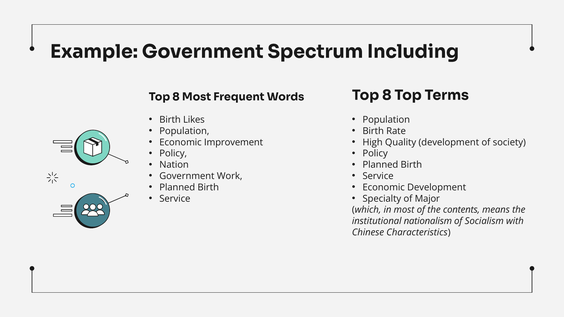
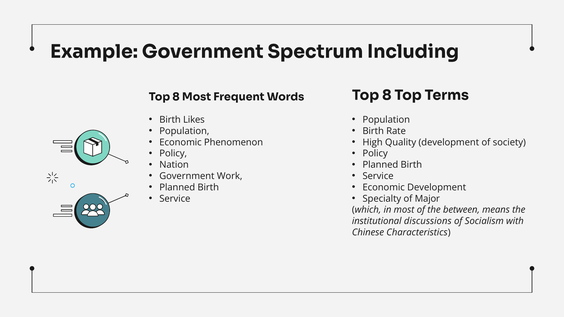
Improvement: Improvement -> Phenomenon
contents: contents -> between
nationalism: nationalism -> discussions
